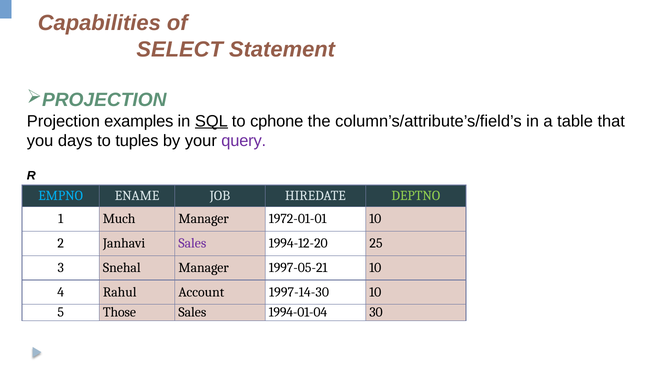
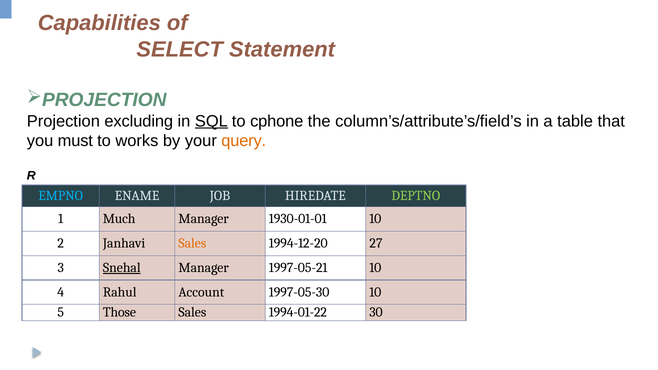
examples: examples -> excluding
days: days -> must
tuples: tuples -> works
query colour: purple -> orange
1972-01-01: 1972-01-01 -> 1930-01-01
Sales at (192, 243) colour: purple -> orange
25: 25 -> 27
Snehal underline: none -> present
1997-14-30: 1997-14-30 -> 1997-05-30
1994-01-04: 1994-01-04 -> 1994-01-22
